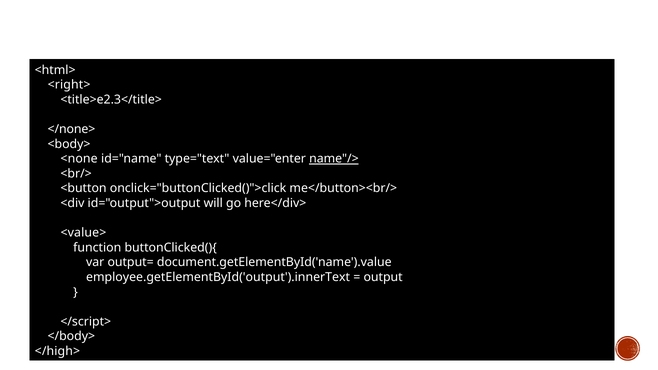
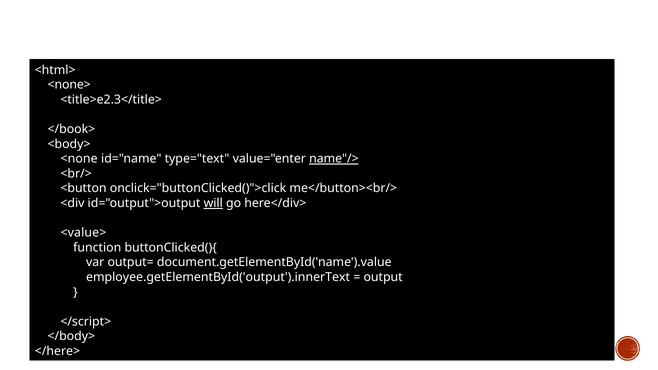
<right>: <right> -> <none>
</none>: </none> -> </book>
will underline: none -> present
</high>: </high> -> </here>
